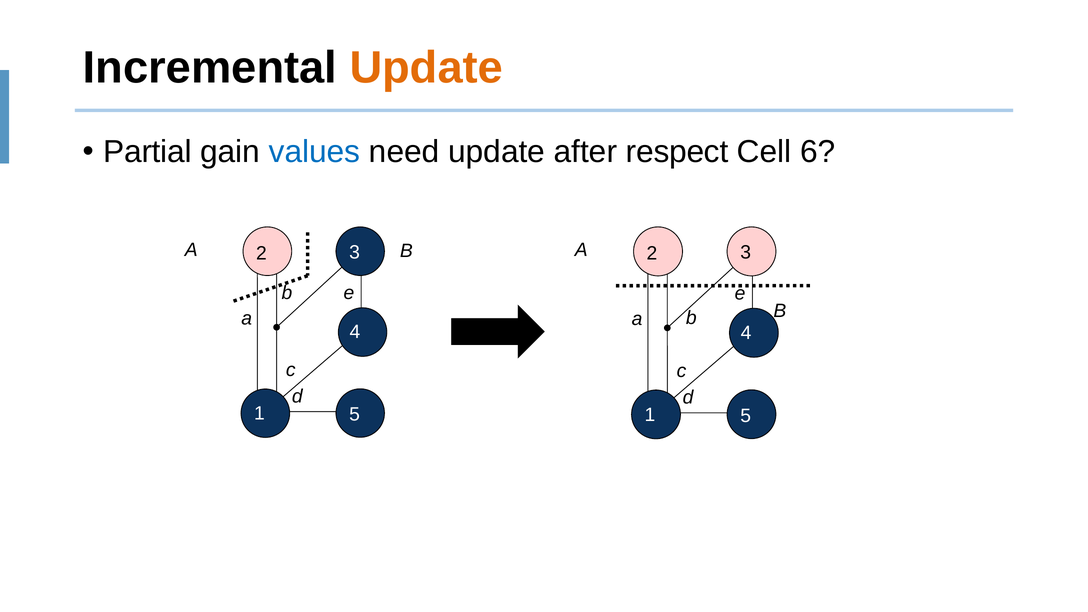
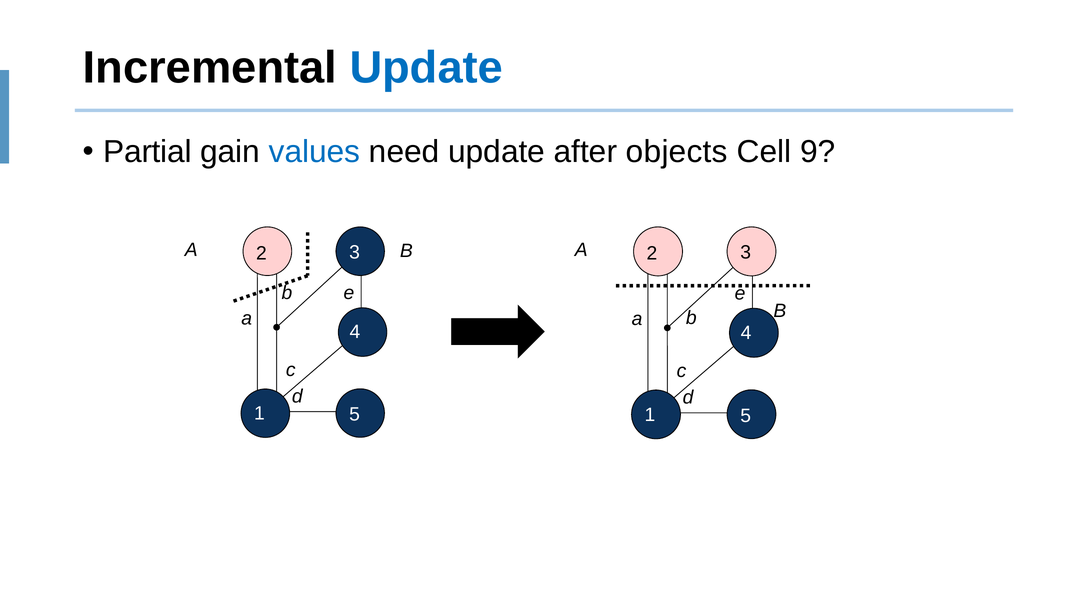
Update at (426, 68) colour: orange -> blue
respect: respect -> objects
6: 6 -> 9
